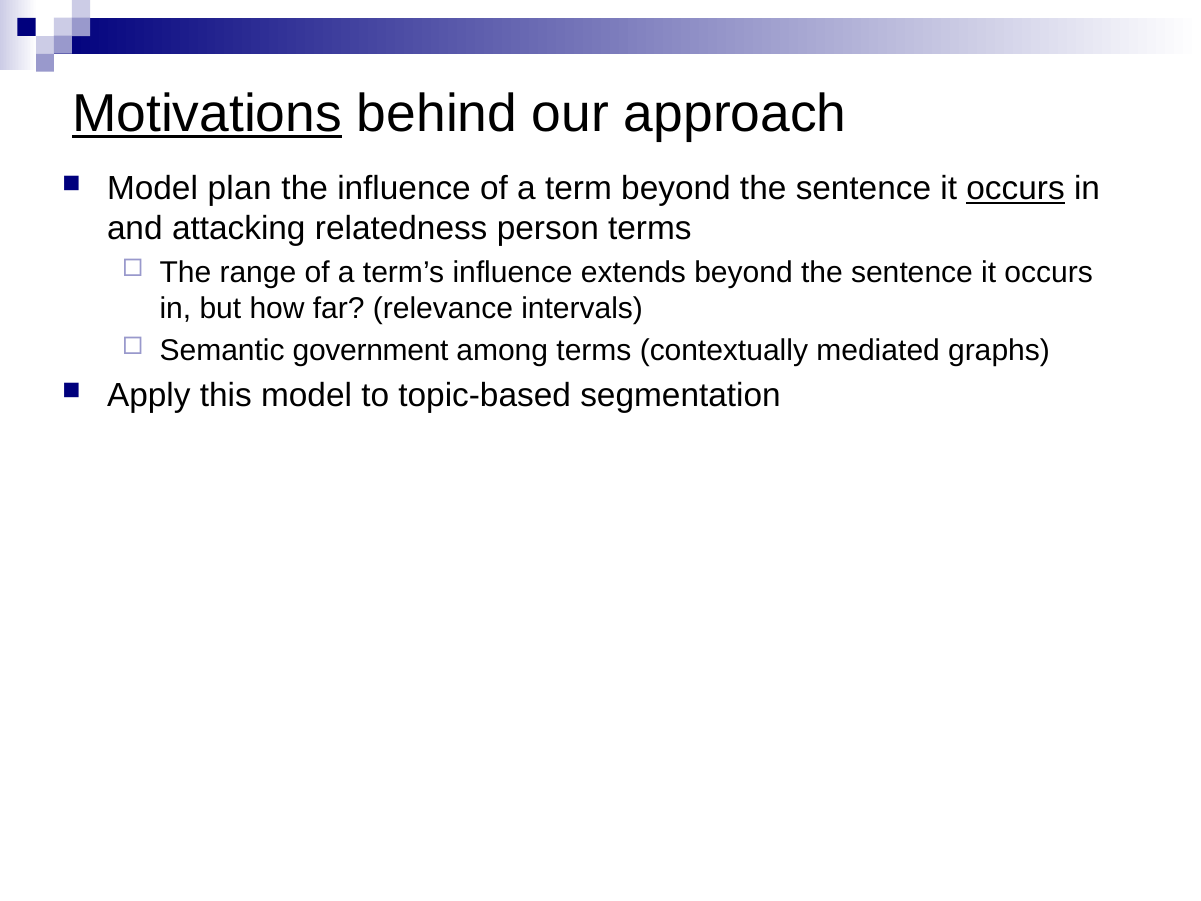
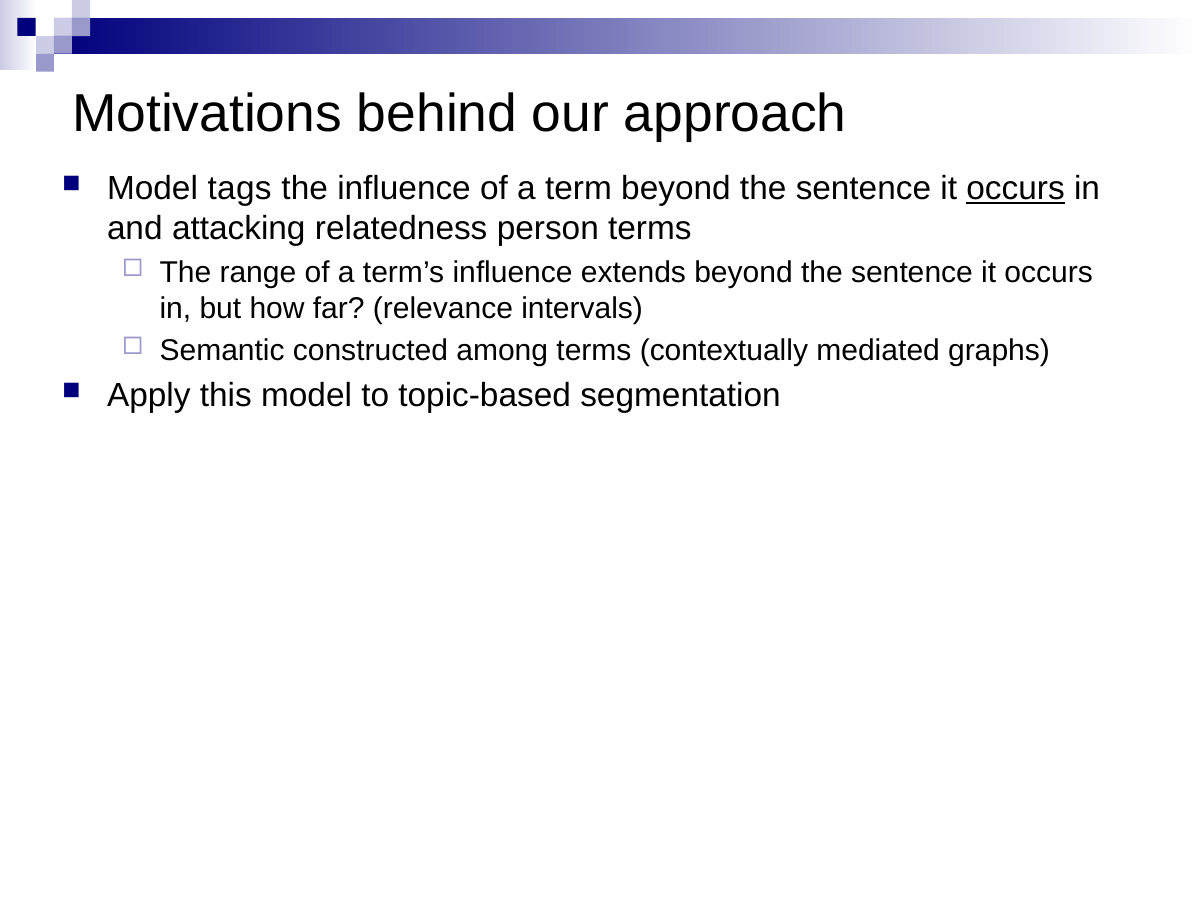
Motivations underline: present -> none
plan: plan -> tags
government: government -> constructed
